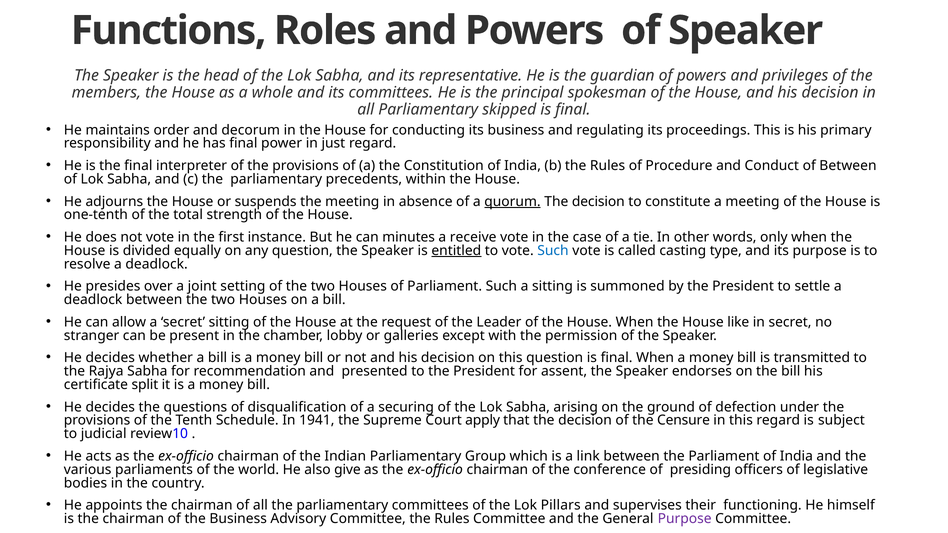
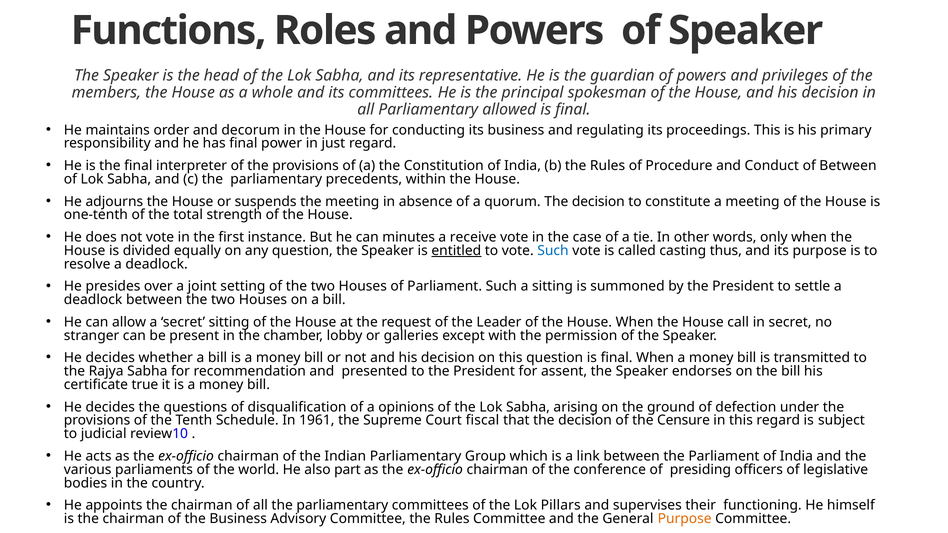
skipped: skipped -> allowed
quorum underline: present -> none
type: type -> thus
like: like -> call
split: split -> true
securing: securing -> opinions
1941: 1941 -> 1961
apply: apply -> fiscal
give: give -> part
Purpose at (685, 519) colour: purple -> orange
